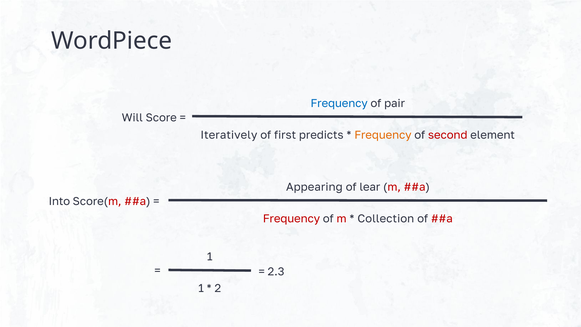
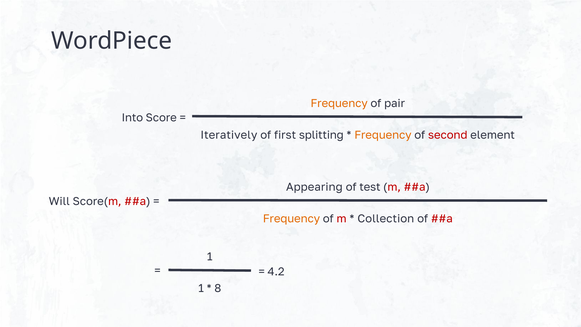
Frequency at (339, 104) colour: blue -> orange
Will: Will -> Into
predicts: predicts -> splitting
lear: lear -> test
Into: Into -> Will
Frequency at (291, 219) colour: red -> orange
2.3: 2.3 -> 4.2
2: 2 -> 8
